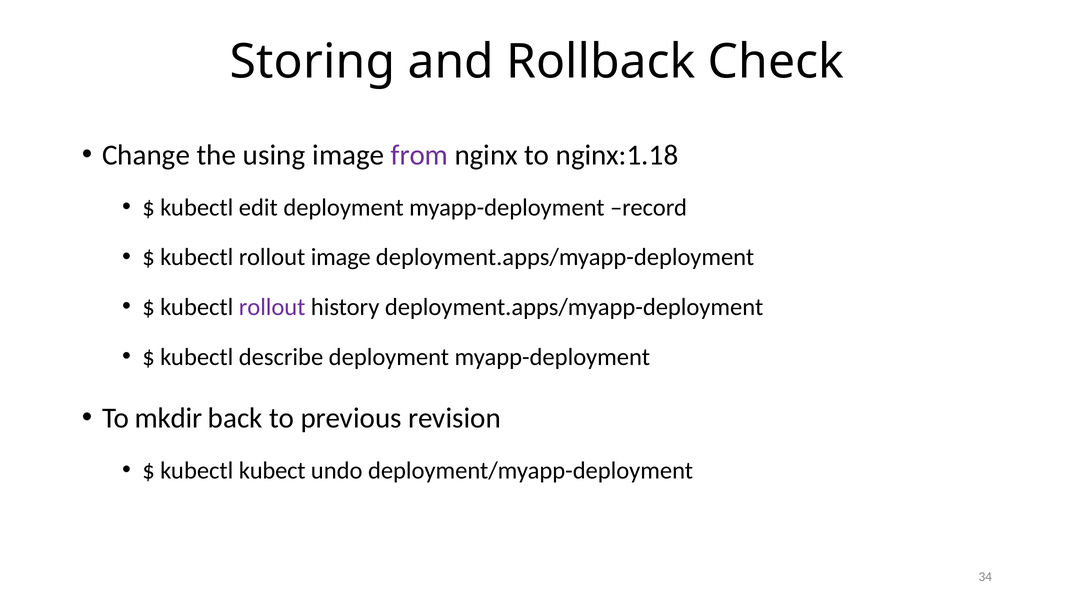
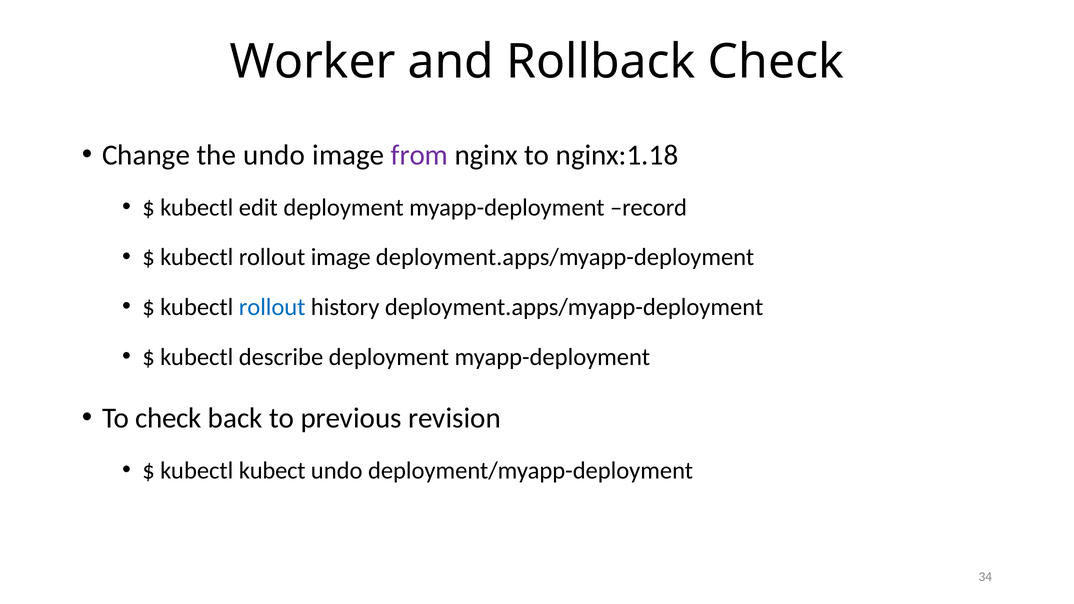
Storing: Storing -> Worker
the using: using -> undo
rollout at (272, 307) colour: purple -> blue
To mkdir: mkdir -> check
